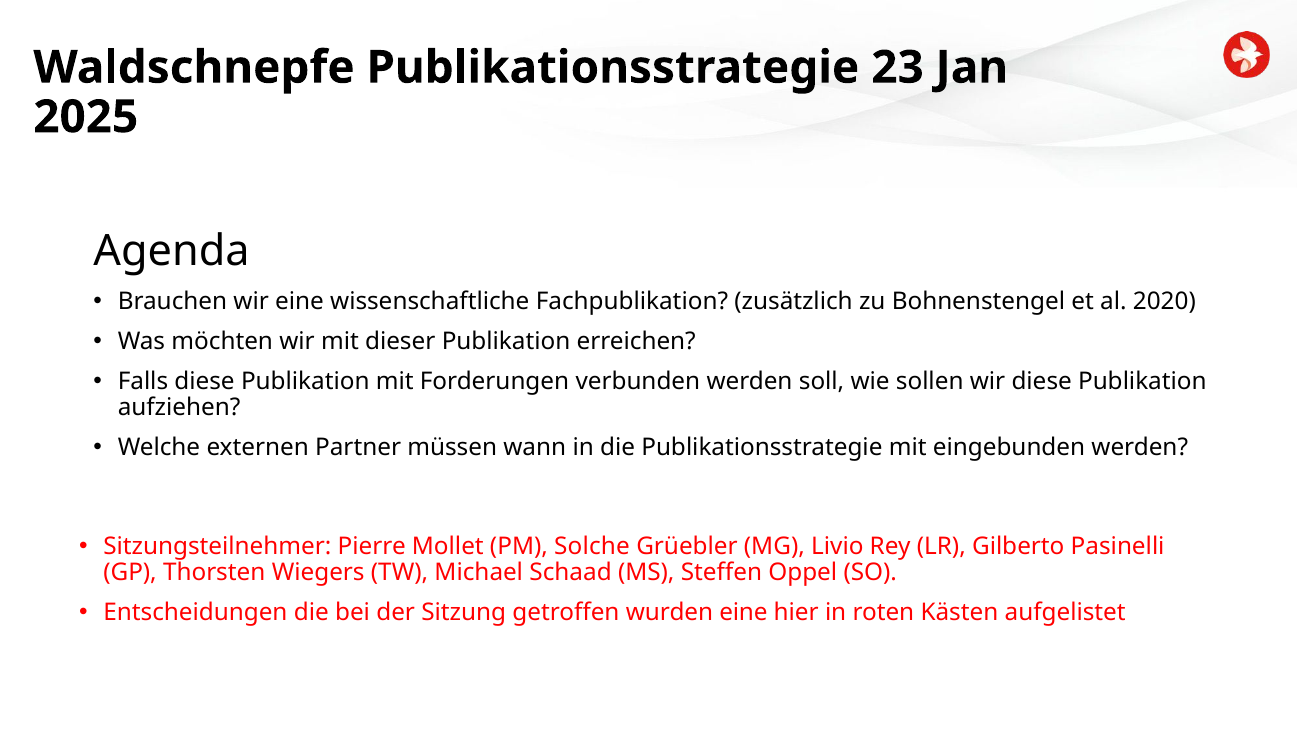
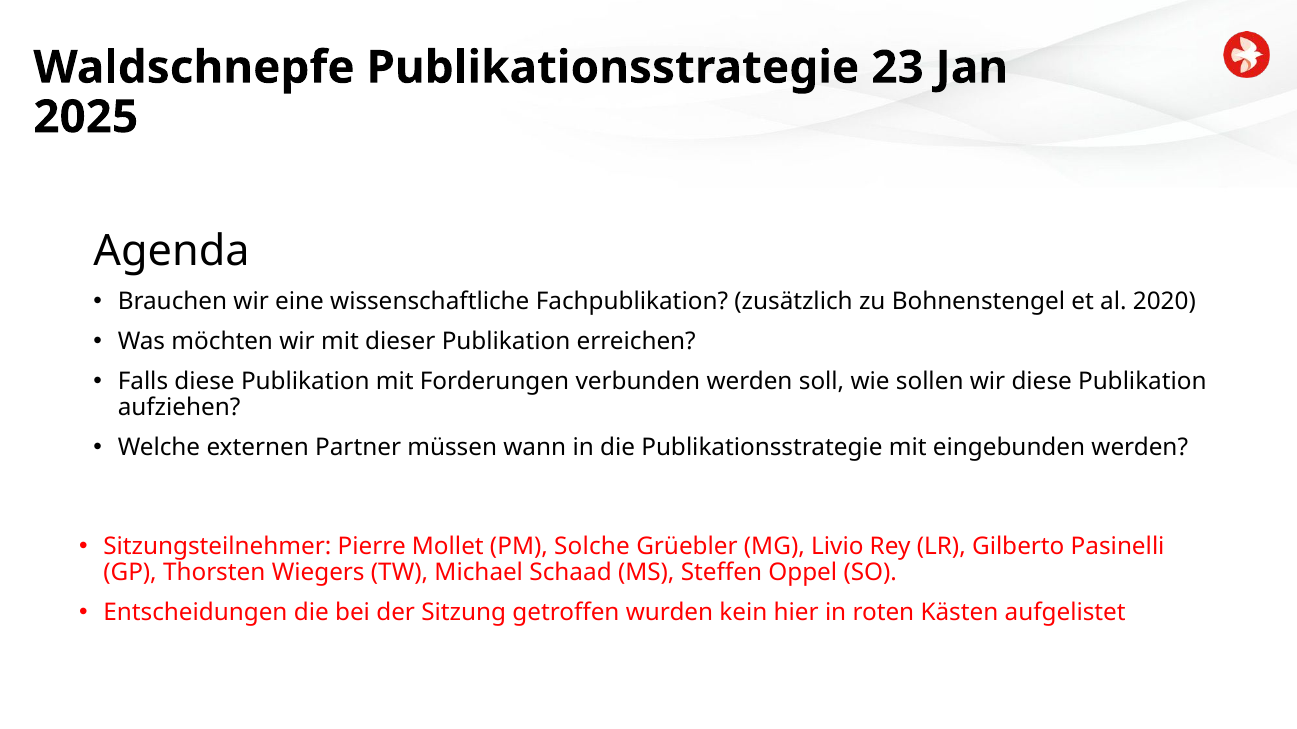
wurden eine: eine -> kein
